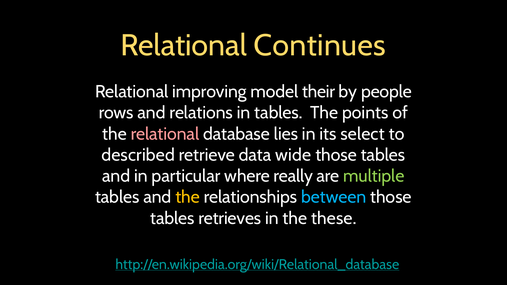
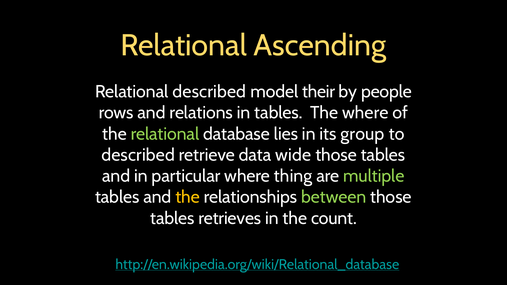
Continues: Continues -> Ascending
Relational improving: improving -> described
The points: points -> where
relational at (165, 134) colour: pink -> light green
select: select -> group
really: really -> thing
between colour: light blue -> light green
these: these -> count
